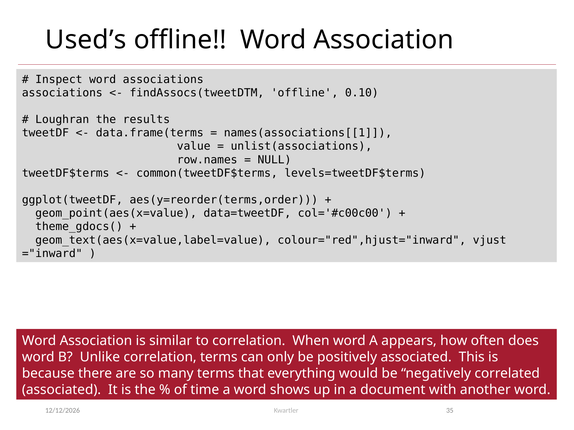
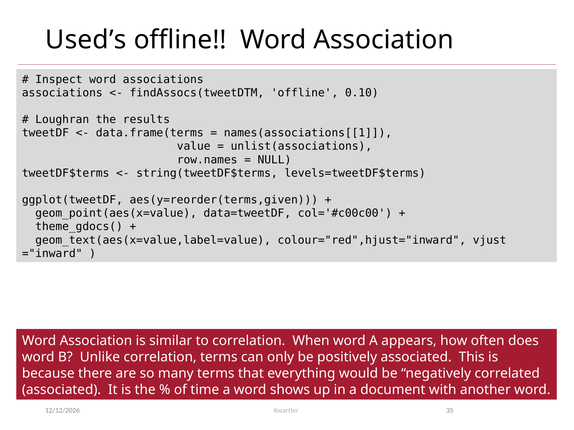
common(tweetDF$terms: common(tweetDF$terms -> string(tweetDF$terms
aes(y=reorder(terms,order: aes(y=reorder(terms,order -> aes(y=reorder(terms,given
